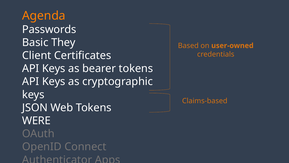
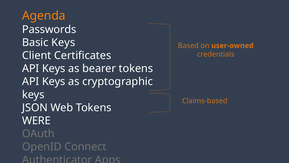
Basic They: They -> Keys
